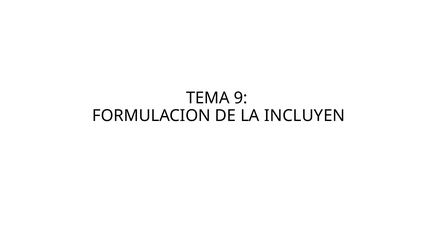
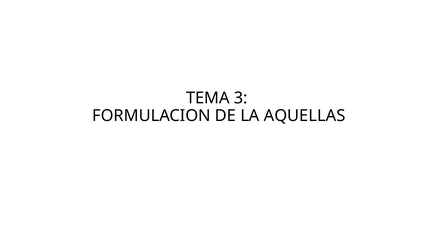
9: 9 -> 3
INCLUYEN: INCLUYEN -> AQUELLAS
